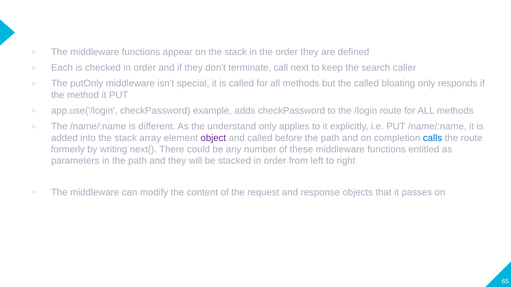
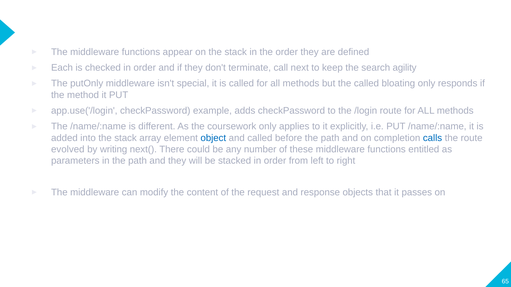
caller: caller -> agility
understand: understand -> coursework
object colour: purple -> blue
formerly: formerly -> evolved
